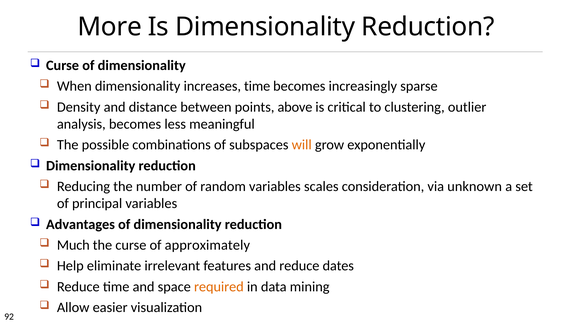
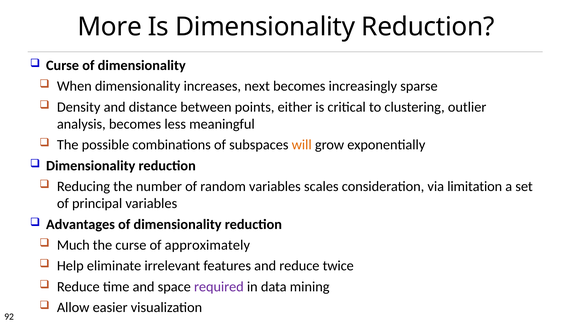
increases time: time -> next
above: above -> either
unknown: unknown -> limitation
dates: dates -> twice
required colour: orange -> purple
